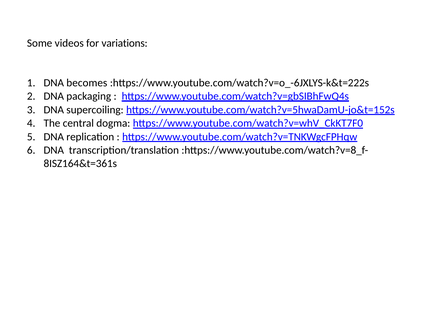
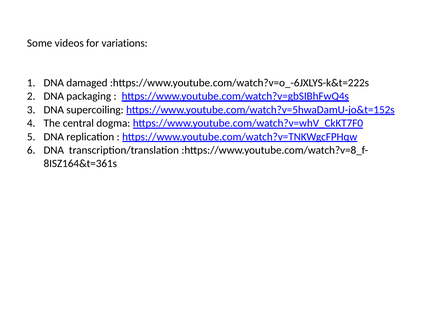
becomes: becomes -> damaged
